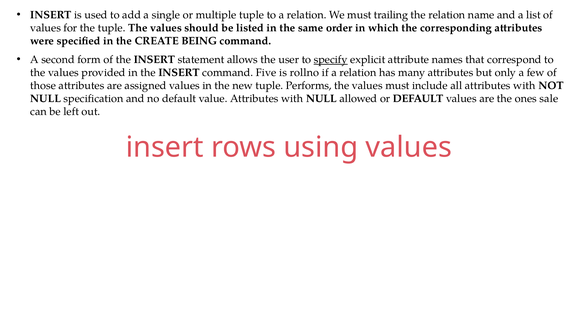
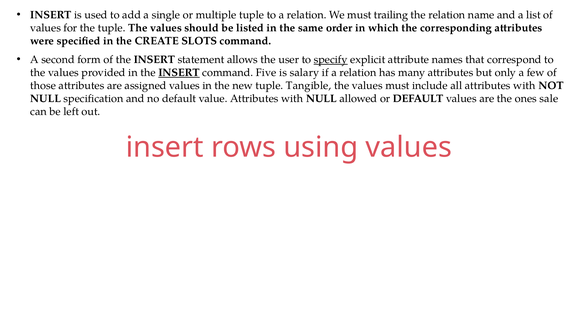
BEING: BEING -> SLOTS
INSERT at (179, 73) underline: none -> present
rollno: rollno -> salary
Performs: Performs -> Tangible
